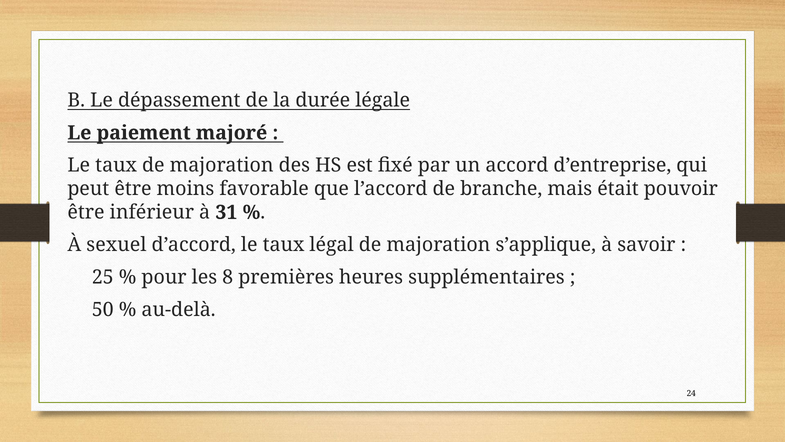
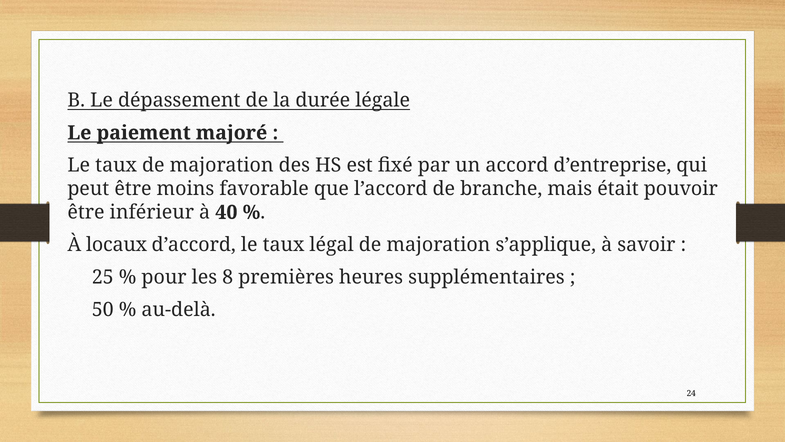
31: 31 -> 40
sexuel: sexuel -> locaux
